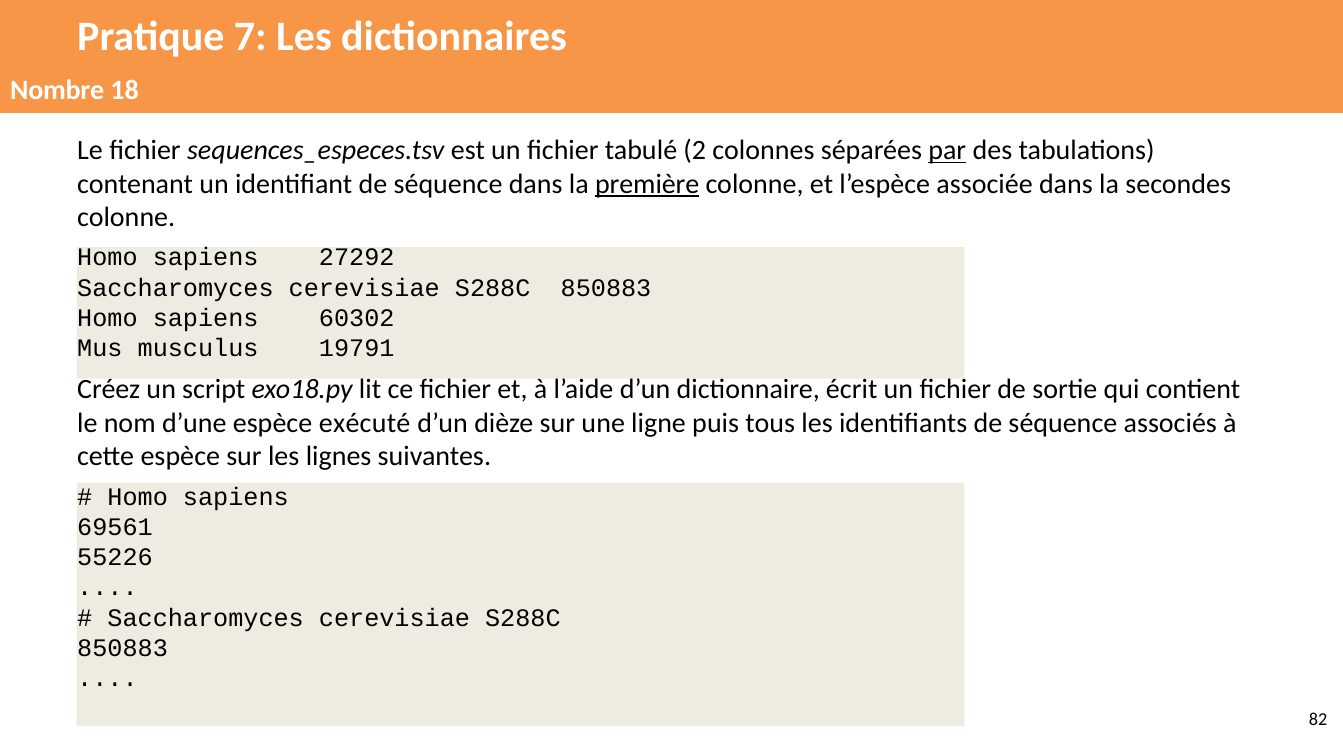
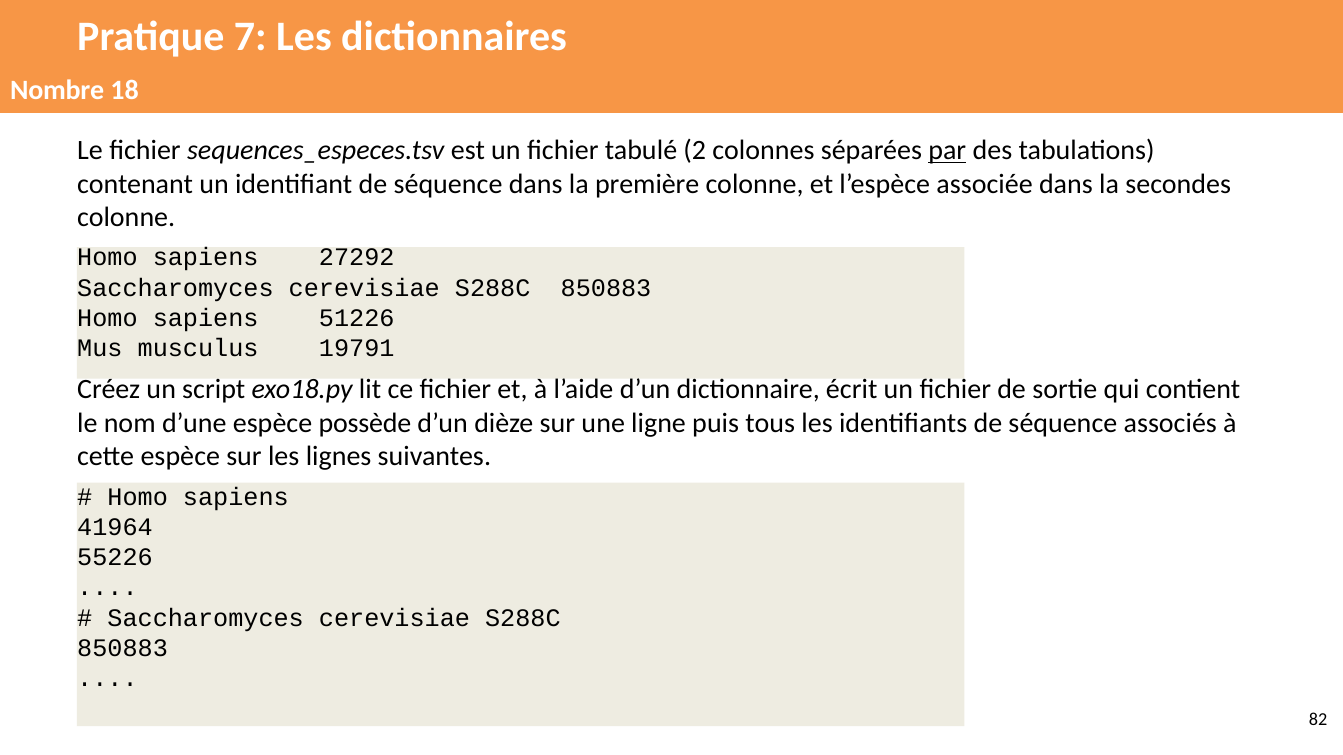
première underline: present -> none
60302: 60302 -> 51226
exécuté: exécuté -> possède
69561: 69561 -> 41964
